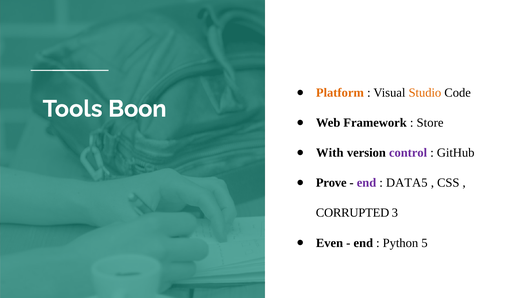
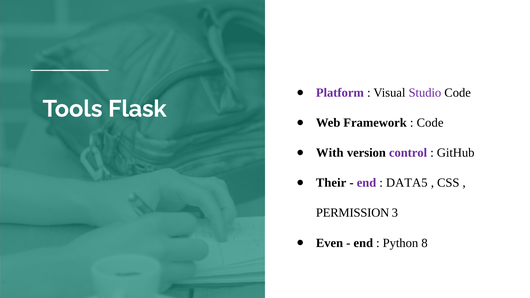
Platform colour: orange -> purple
Studio colour: orange -> purple
Boon: Boon -> Flask
Store at (430, 123): Store -> Code
Prove: Prove -> Their
CORRUPTED: CORRUPTED -> PERMISSION
5: 5 -> 8
